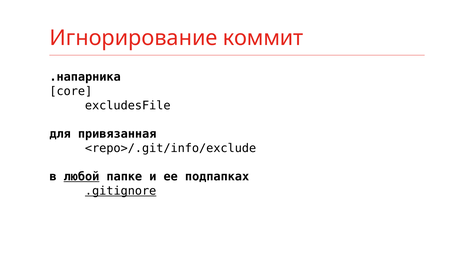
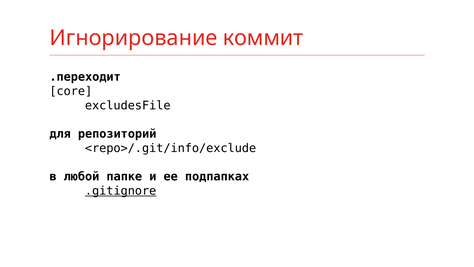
.напарника: .напарника -> .переходит
привязанная: привязанная -> репозиторий
любой underline: present -> none
